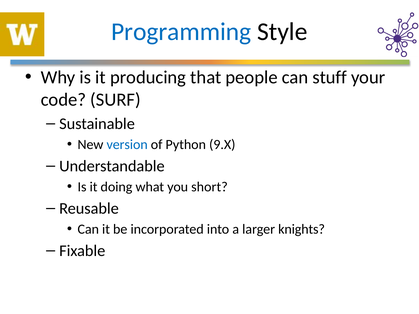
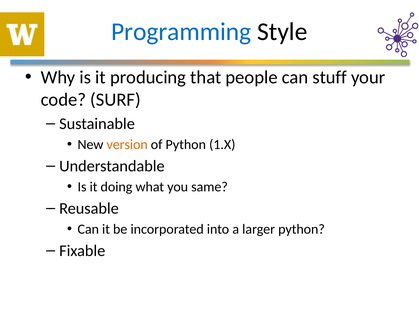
version colour: blue -> orange
9.X: 9.X -> 1.X
short: short -> same
larger knights: knights -> python
